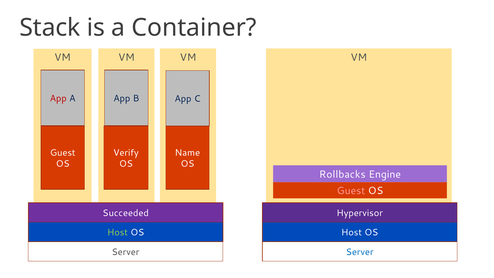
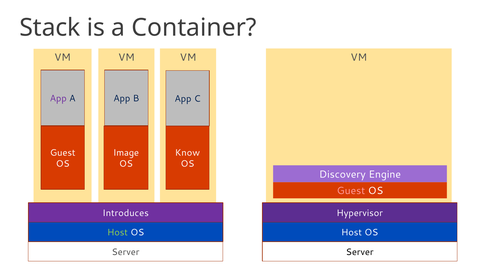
App at (58, 98) colour: red -> purple
Verify: Verify -> Image
Name: Name -> Know
Rollbacks: Rollbacks -> Discovery
Succeeded: Succeeded -> Introduces
Server at (360, 252) colour: blue -> black
